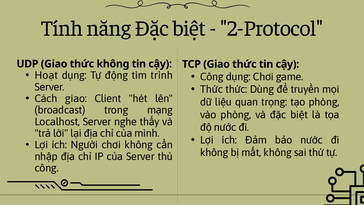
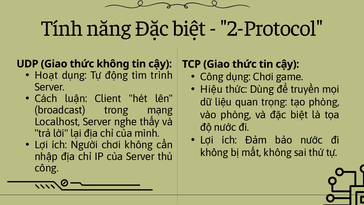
Thức at (211, 89): Thức -> Hiệu
Cách giao: giao -> luận
